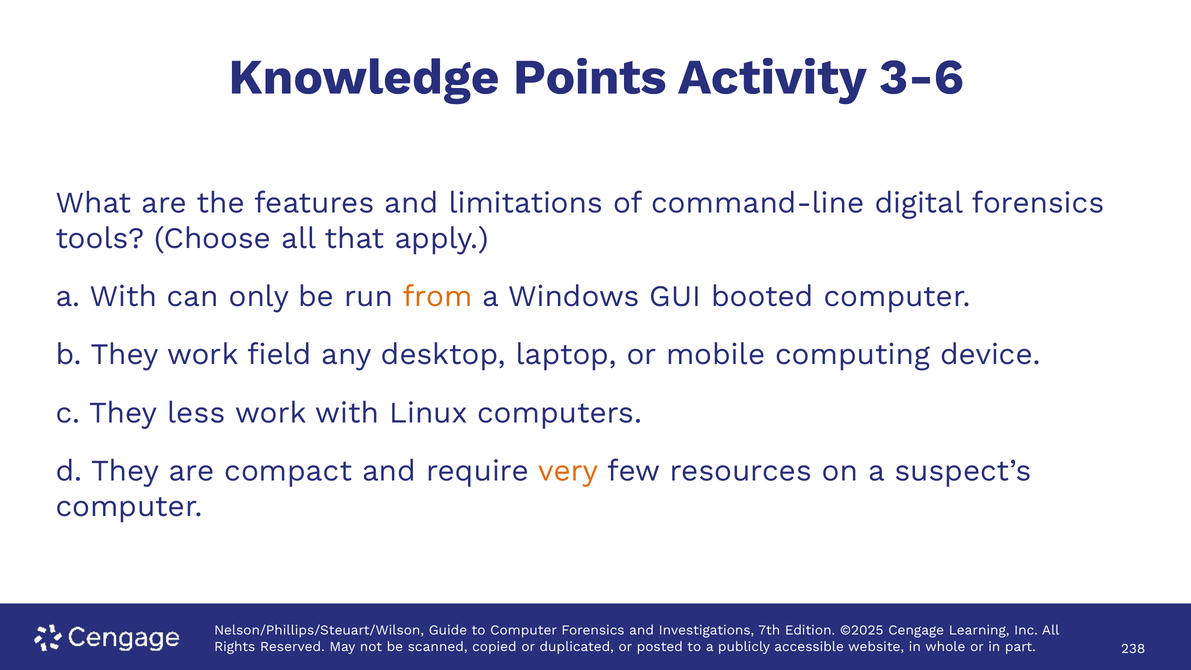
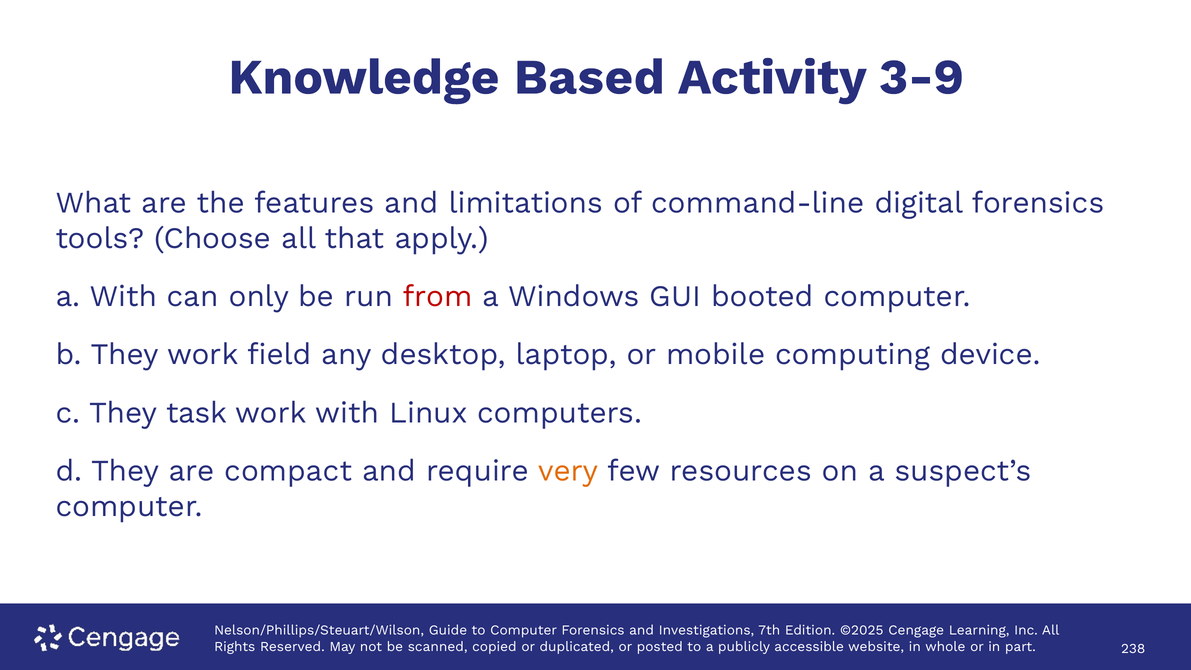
Points: Points -> Based
3-6: 3-6 -> 3-9
from colour: orange -> red
less: less -> task
